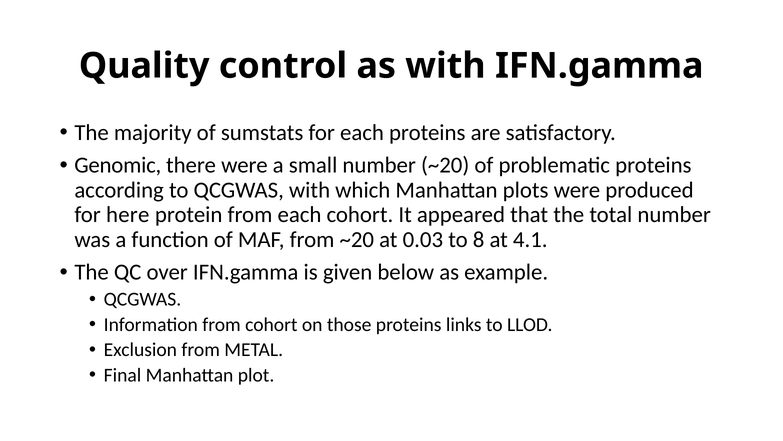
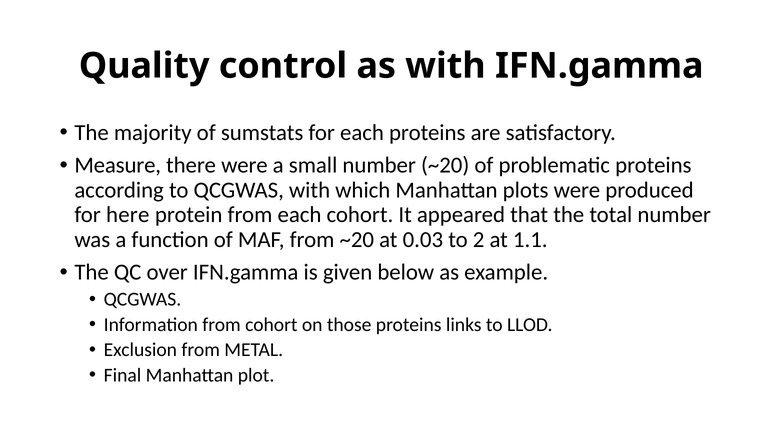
Genomic: Genomic -> Measure
8: 8 -> 2
4.1: 4.1 -> 1.1
